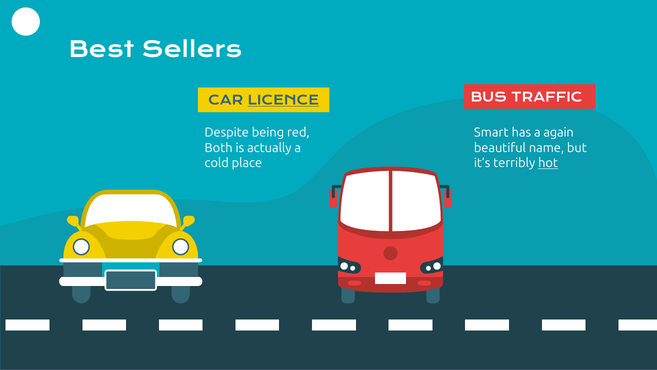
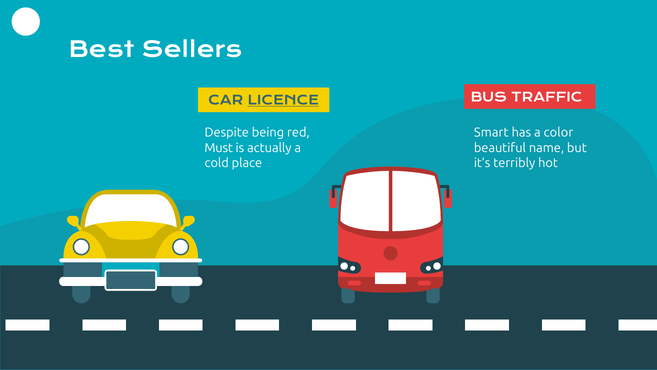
again: again -> color
Both: Both -> Must
hot underline: present -> none
